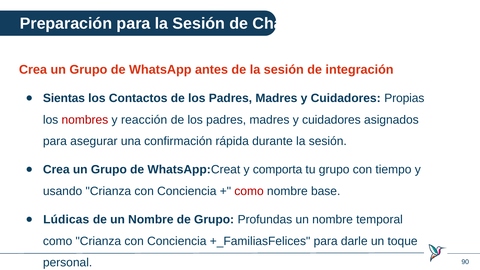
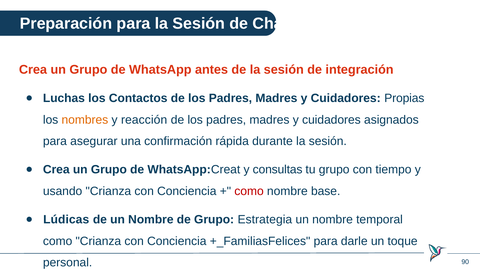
Sientas: Sientas -> Luchas
nombres colour: red -> orange
comporta: comporta -> consultas
Profundas: Profundas -> Estrategia
